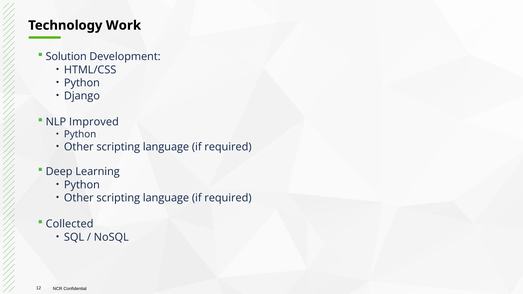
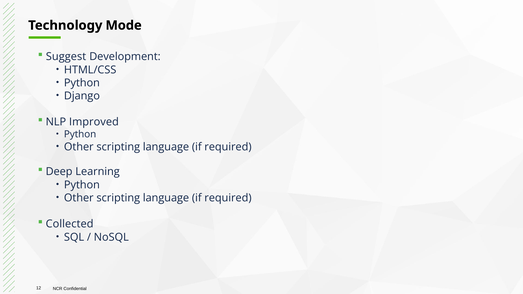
Work: Work -> Mode
Solution: Solution -> Suggest
